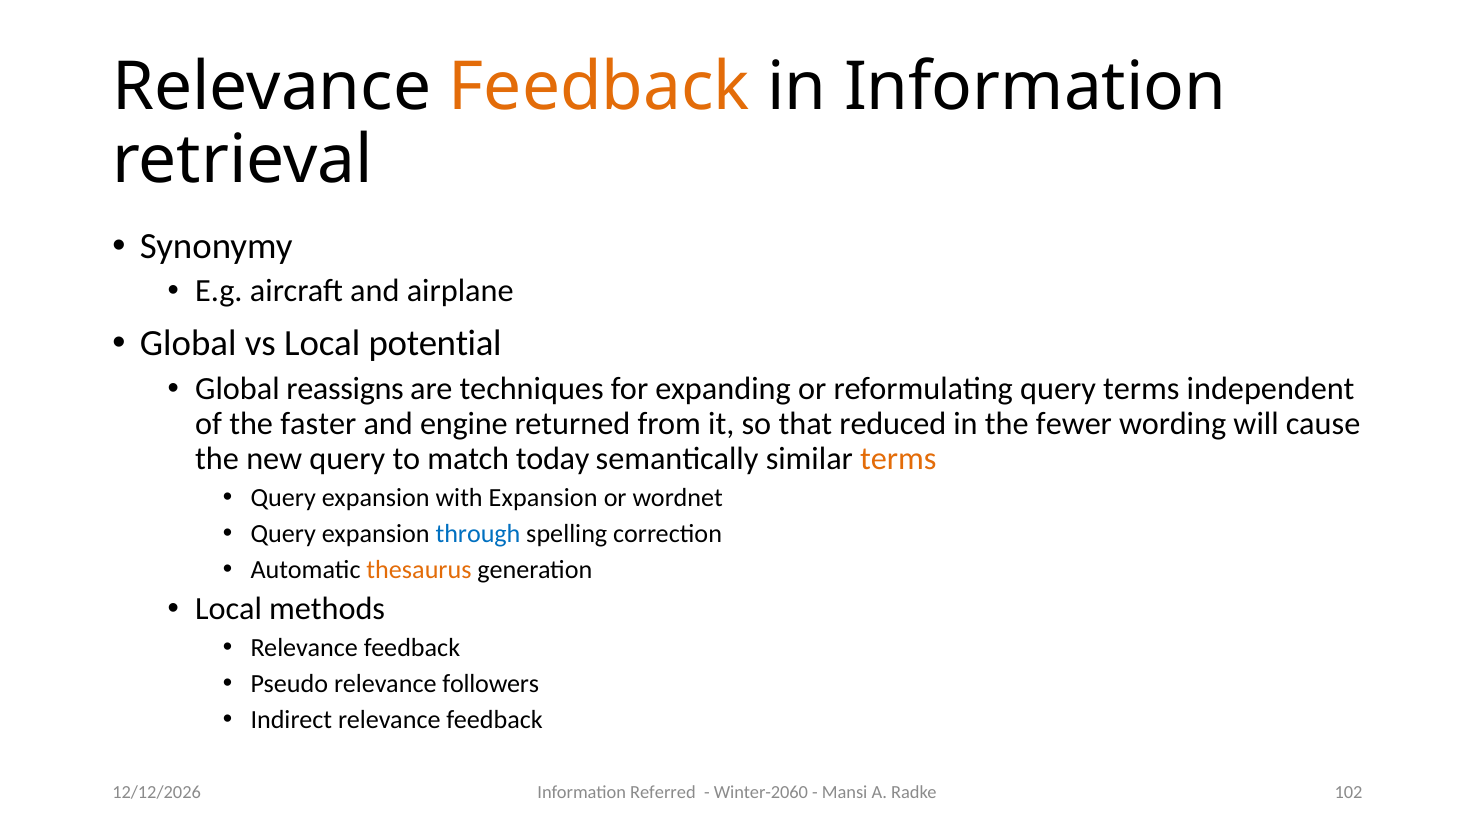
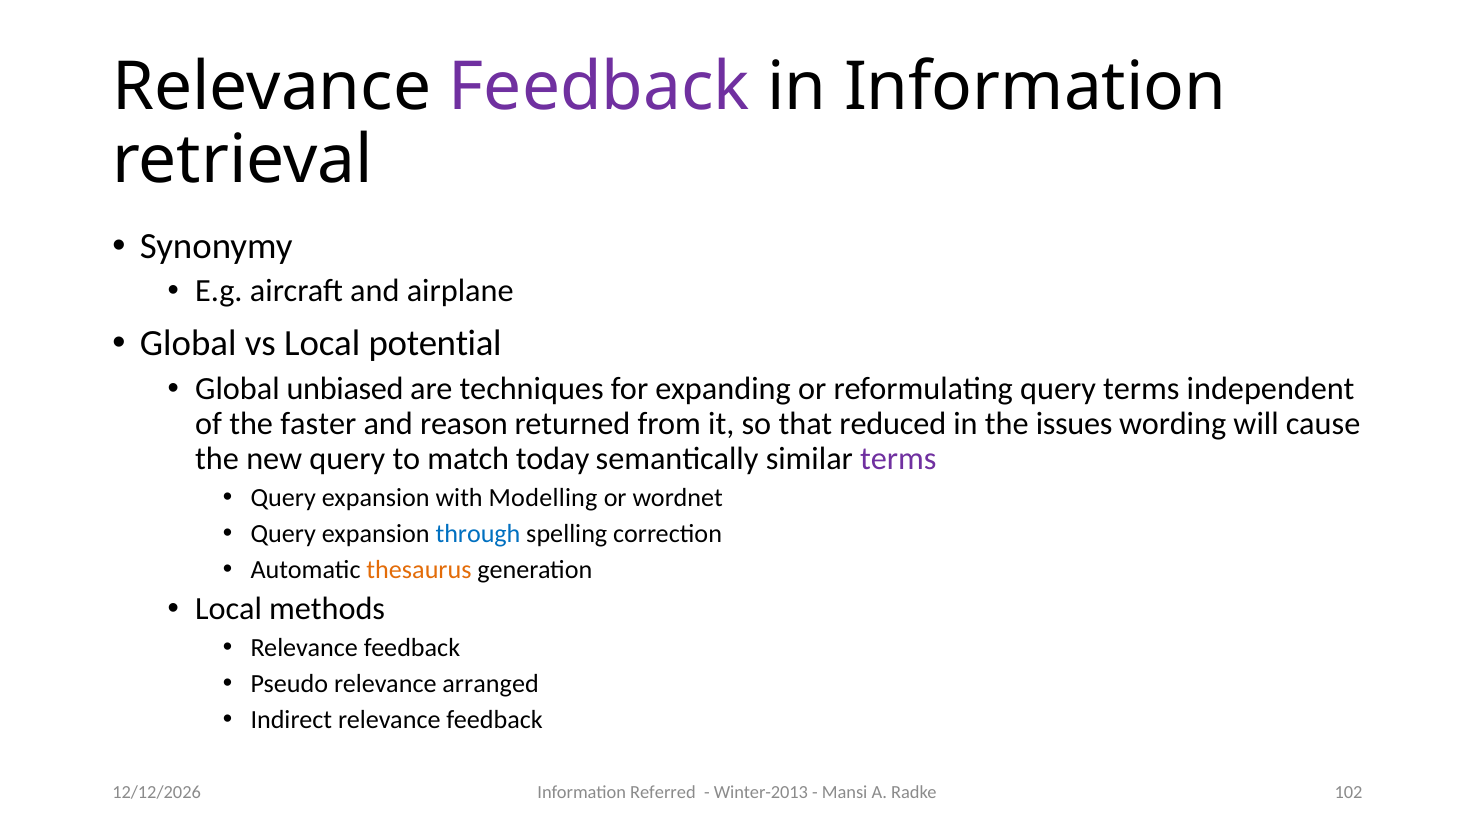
Feedback at (599, 87) colour: orange -> purple
reassigns: reassigns -> unbiased
engine: engine -> reason
fewer: fewer -> issues
terms at (898, 458) colour: orange -> purple
with Expansion: Expansion -> Modelling
followers: followers -> arranged
Winter-2060: Winter-2060 -> Winter-2013
